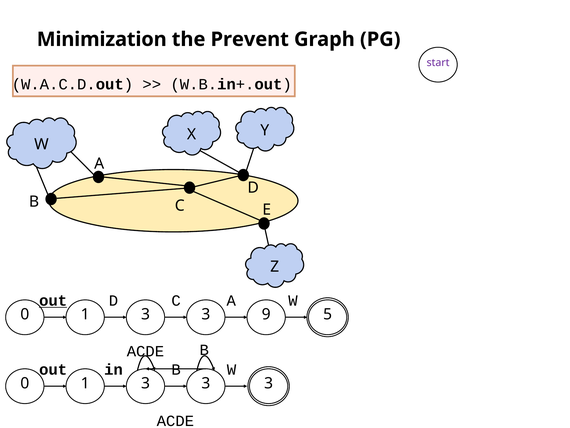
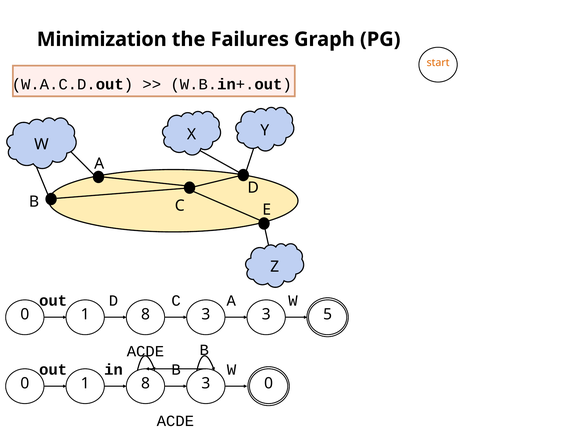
Prevent: Prevent -> Failures
start colour: purple -> orange
out at (53, 300) underline: present -> none
3 at (145, 314): 3 -> 8
3 9: 9 -> 3
3 at (145, 383): 3 -> 8
3 at (269, 383): 3 -> 0
